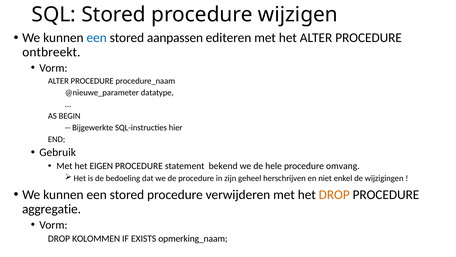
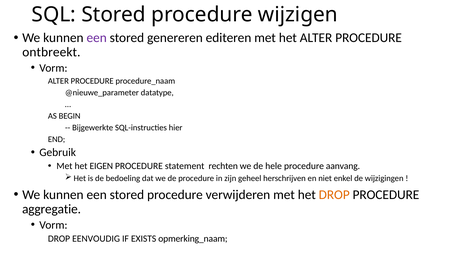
een at (97, 38) colour: blue -> purple
aanpassen: aanpassen -> genereren
bekend: bekend -> rechten
omvang: omvang -> aanvang
KOLOMMEN: KOLOMMEN -> EENVOUDIG
